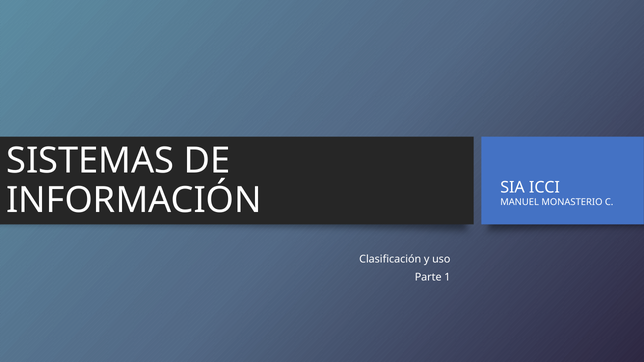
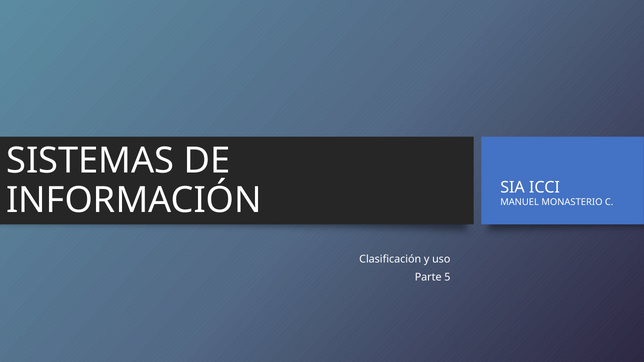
1: 1 -> 5
